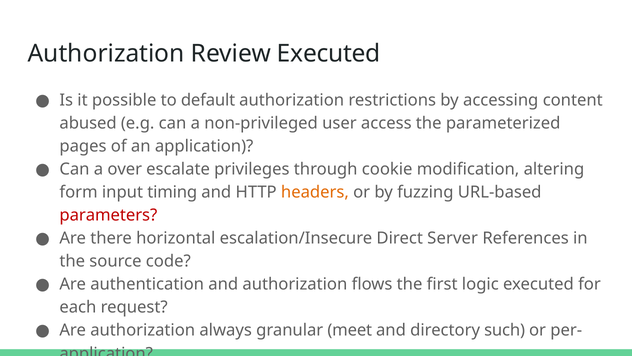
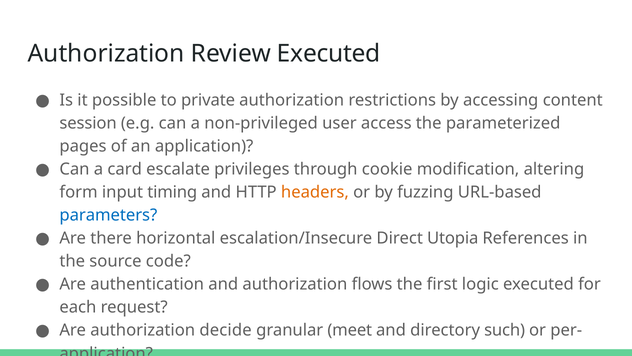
default: default -> private
abused: abused -> session
over: over -> card
parameters colour: red -> blue
Server: Server -> Utopia
always: always -> decide
